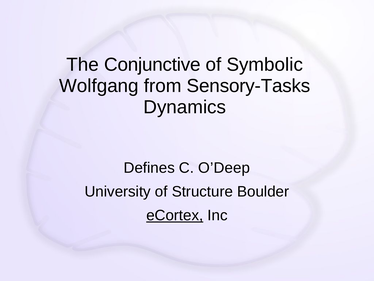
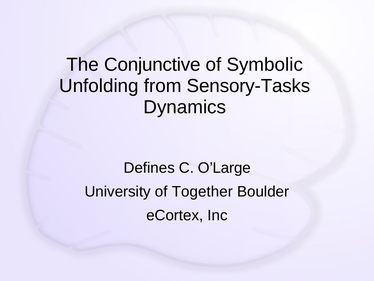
Wolfgang: Wolfgang -> Unfolding
O’Deep: O’Deep -> O’Large
Structure: Structure -> Together
eCortex underline: present -> none
